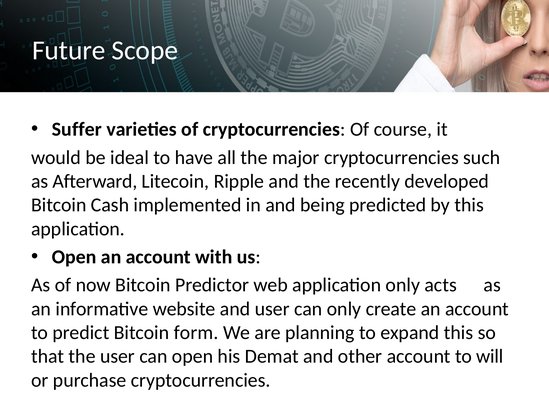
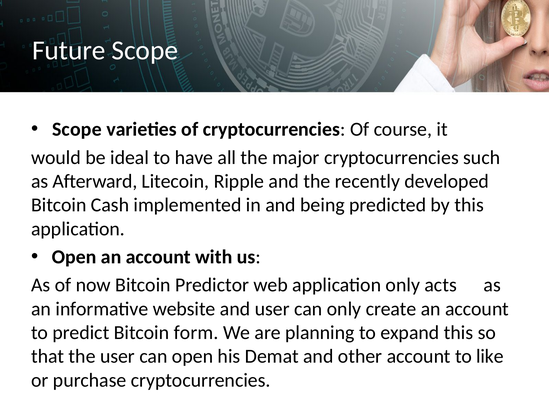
Suffer at (77, 129): Suffer -> Scope
will: will -> like
